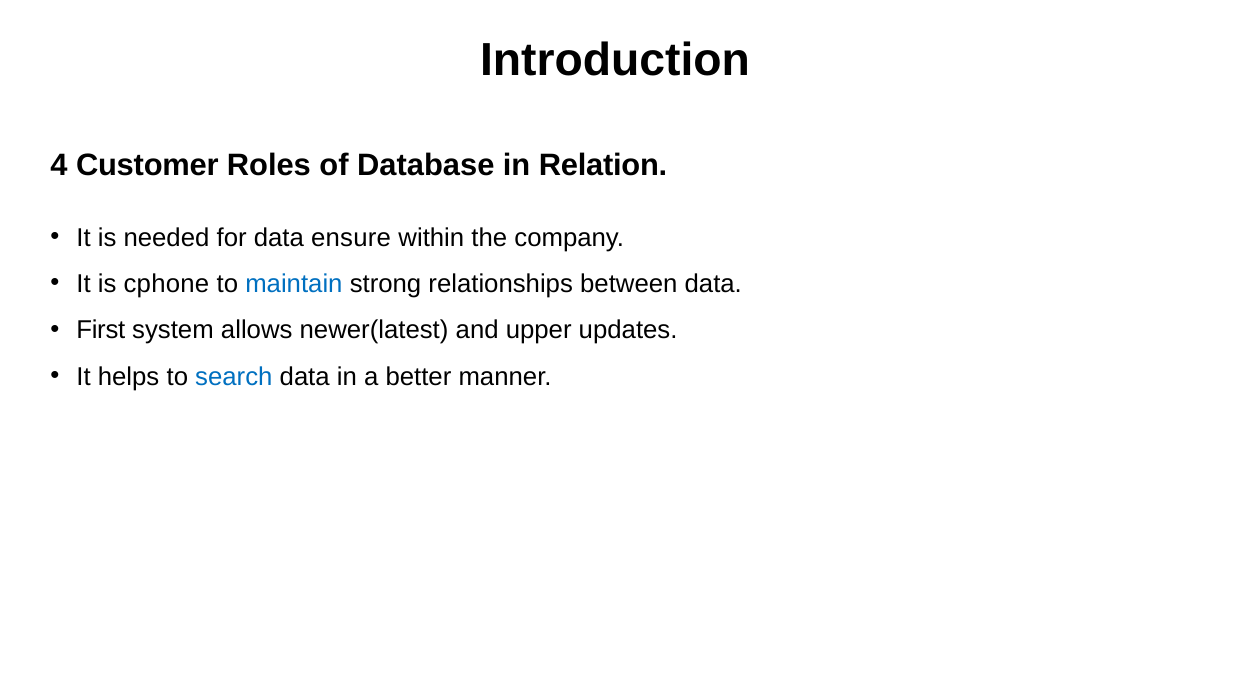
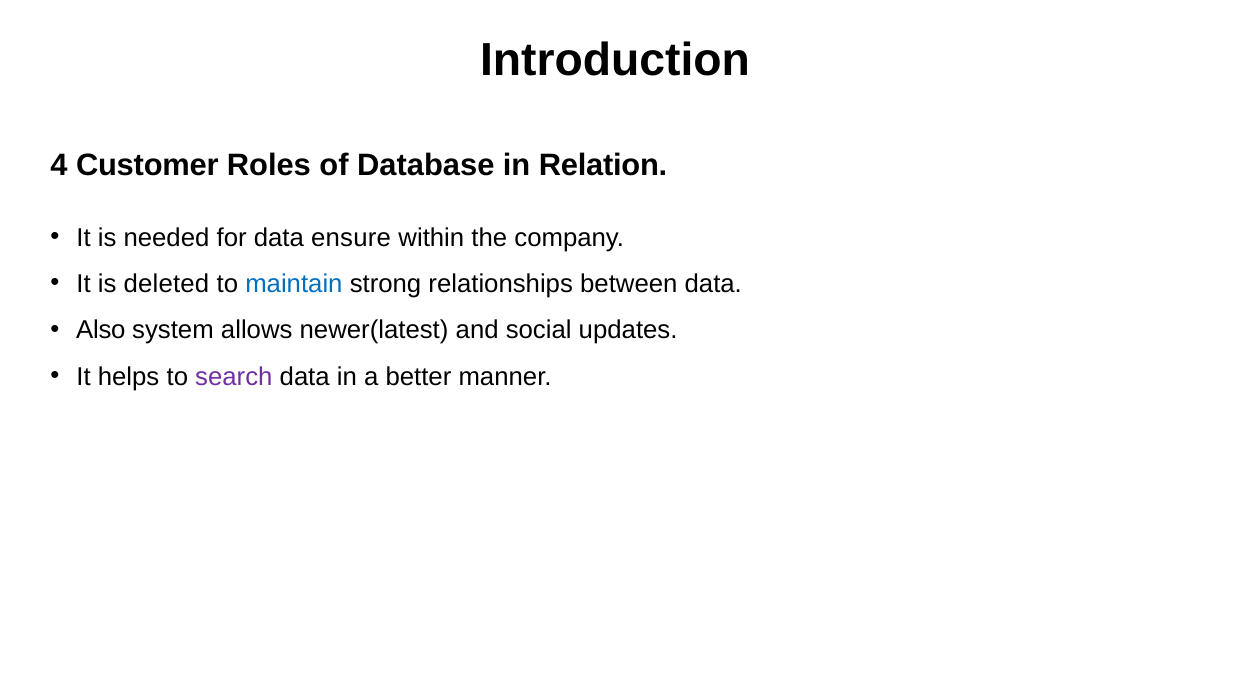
cphone: cphone -> deleted
First: First -> Also
upper: upper -> social
search colour: blue -> purple
